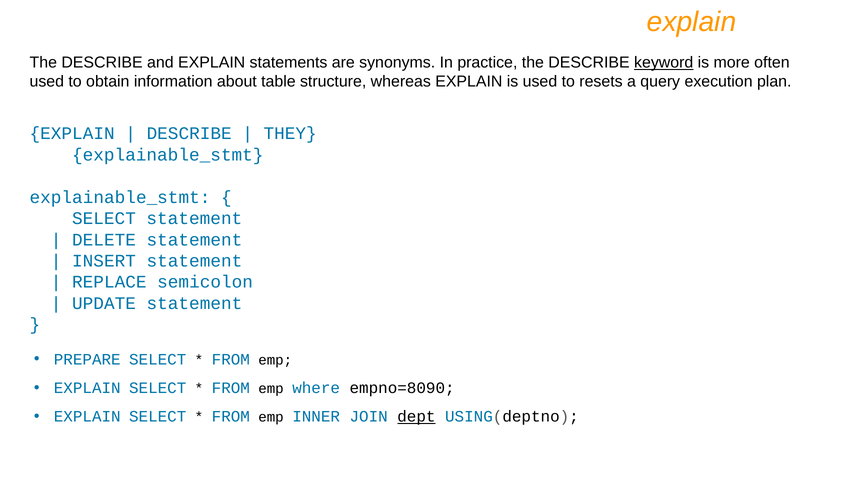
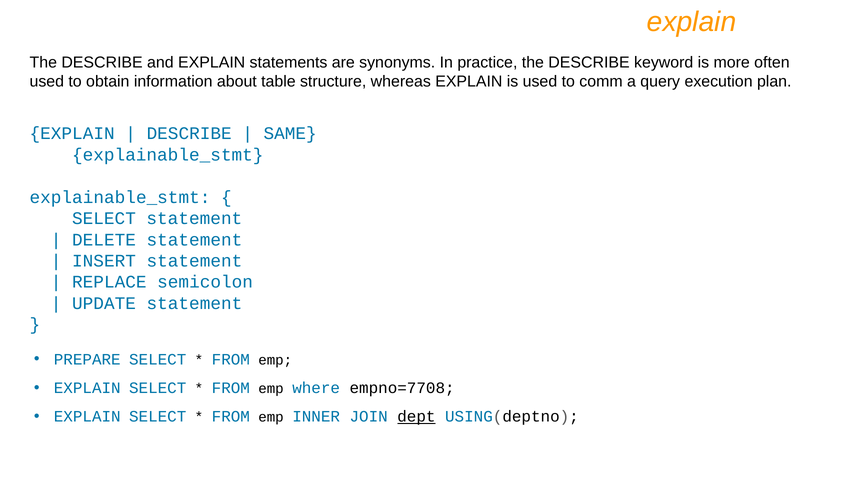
keyword underline: present -> none
resets: resets -> comm
THEY: THEY -> SAME
empno=8090: empno=8090 -> empno=7708
